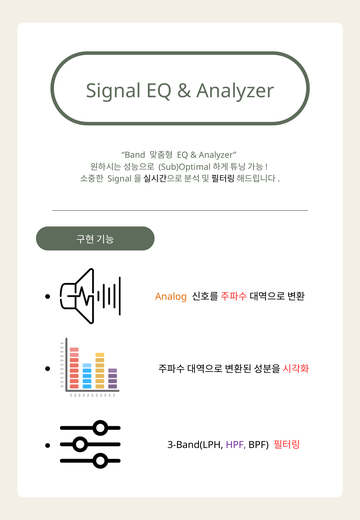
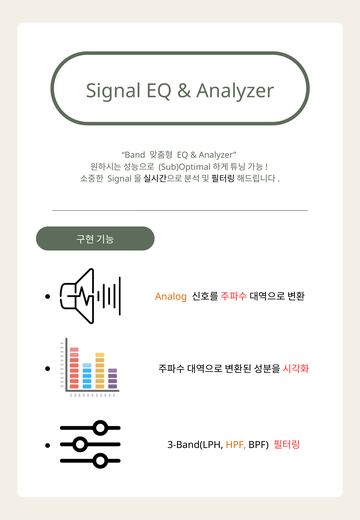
HPF colour: purple -> orange
